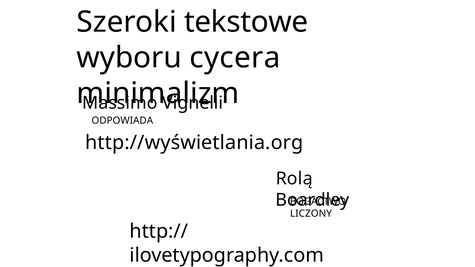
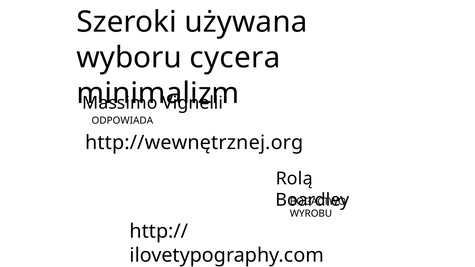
tekstowe: tekstowe -> używana
http://wyświetlania.org: http://wyświetlania.org -> http://wewnętrznej.org
LICZONY: LICZONY -> WYROBU
